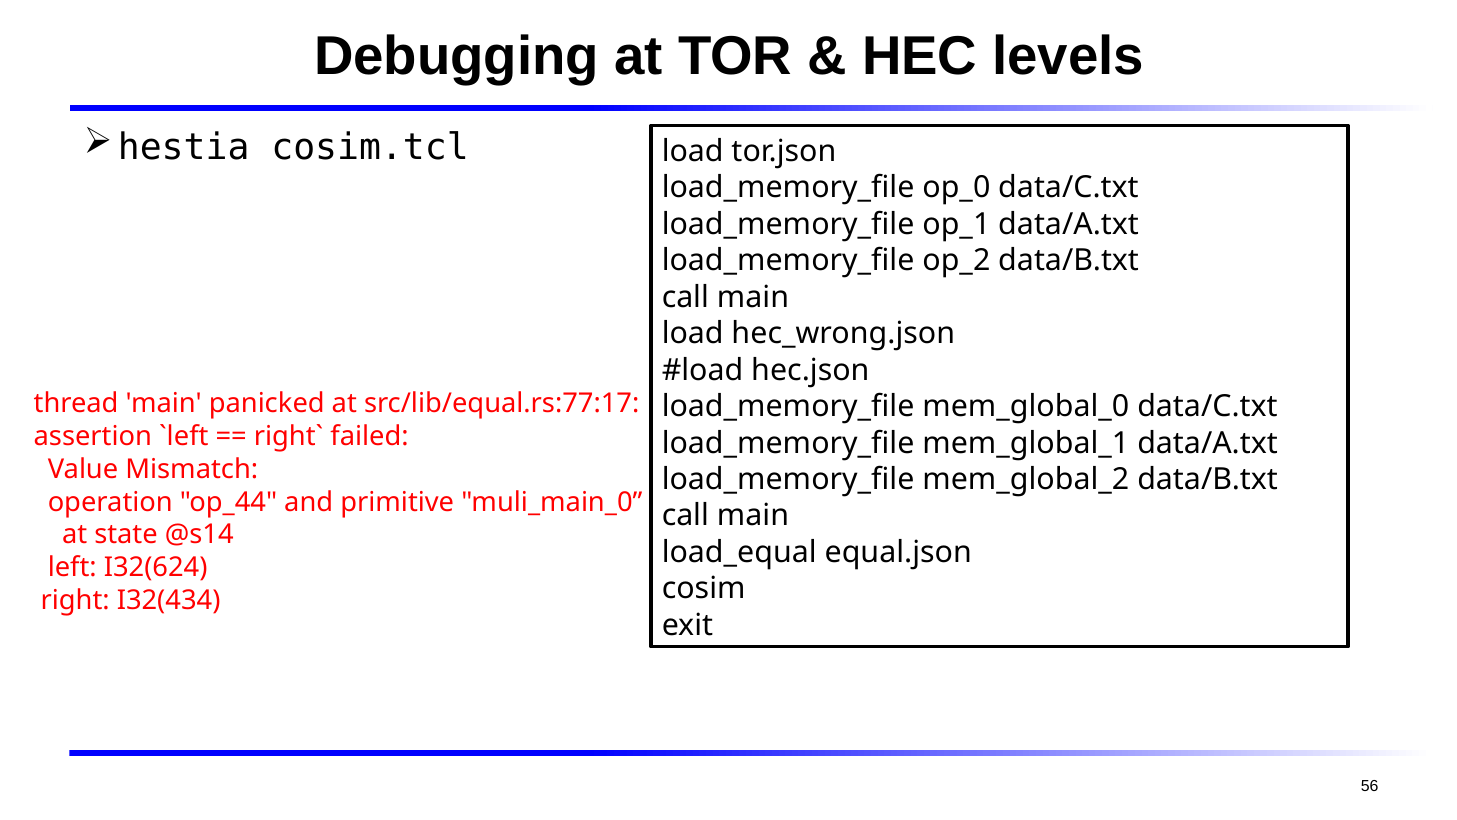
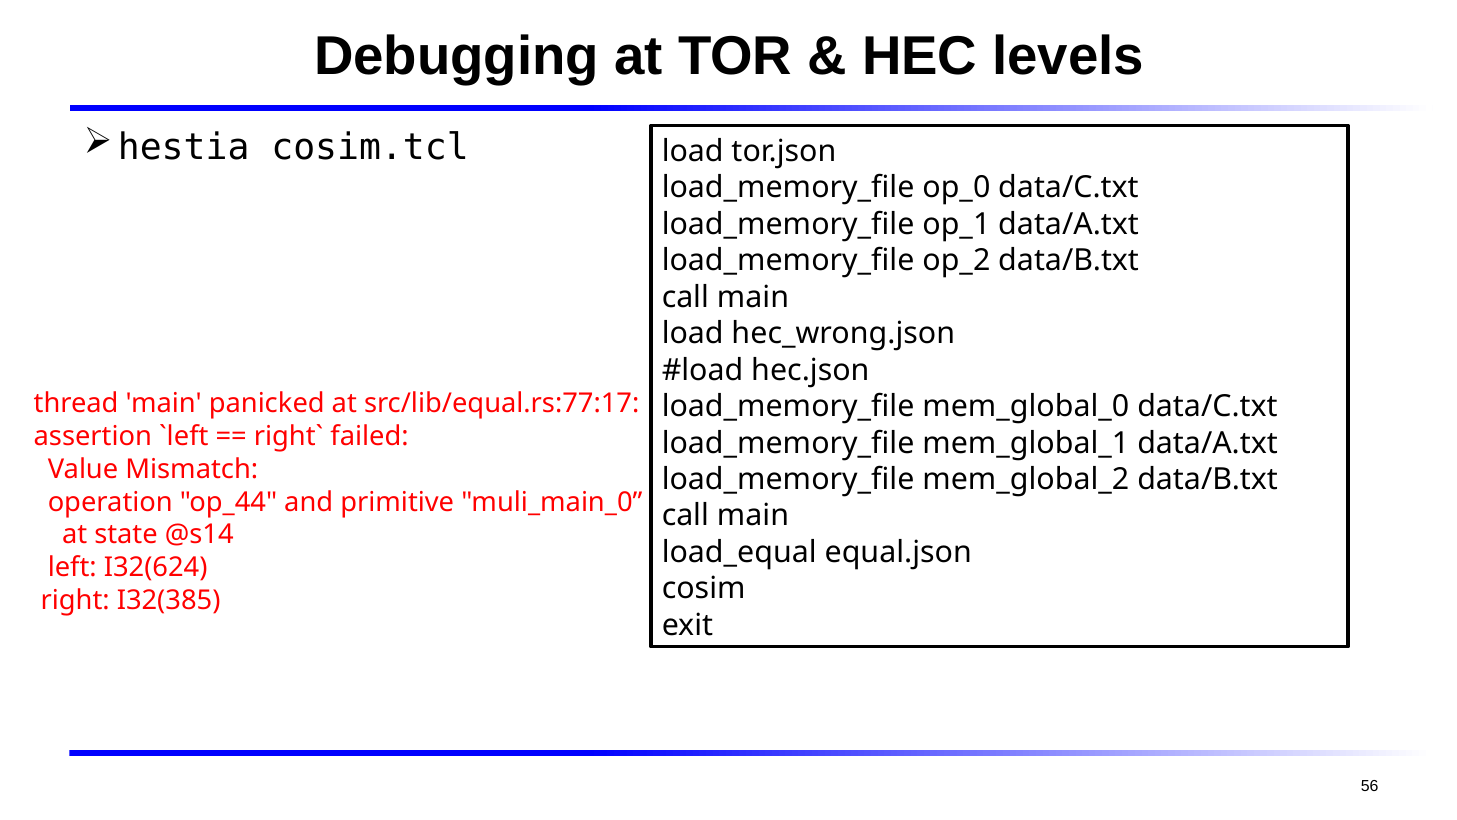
I32(434: I32(434 -> I32(385
